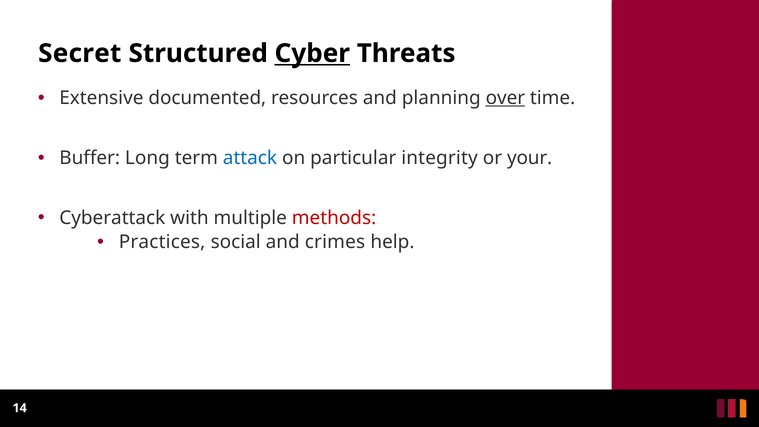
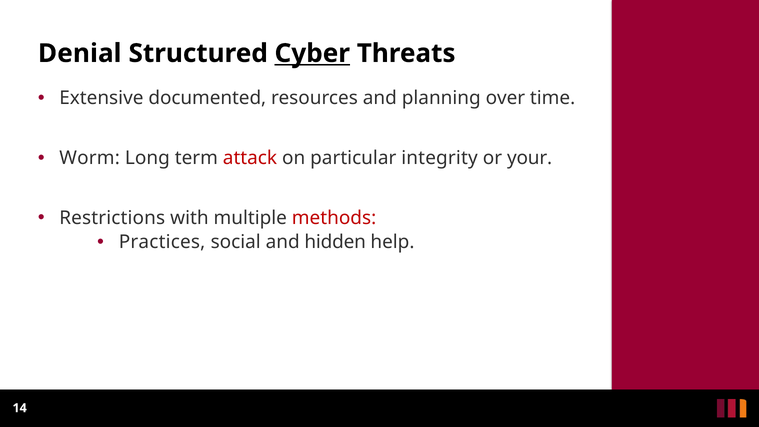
Secret: Secret -> Denial
over underline: present -> none
Buffer: Buffer -> Worm
attack colour: blue -> red
Cyberattack: Cyberattack -> Restrictions
crimes: crimes -> hidden
